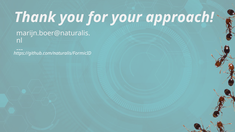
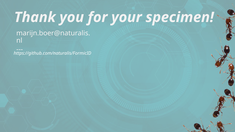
approach: approach -> specimen
